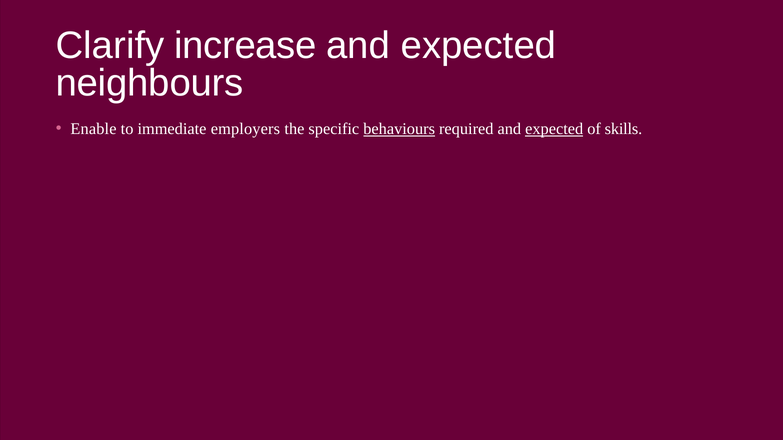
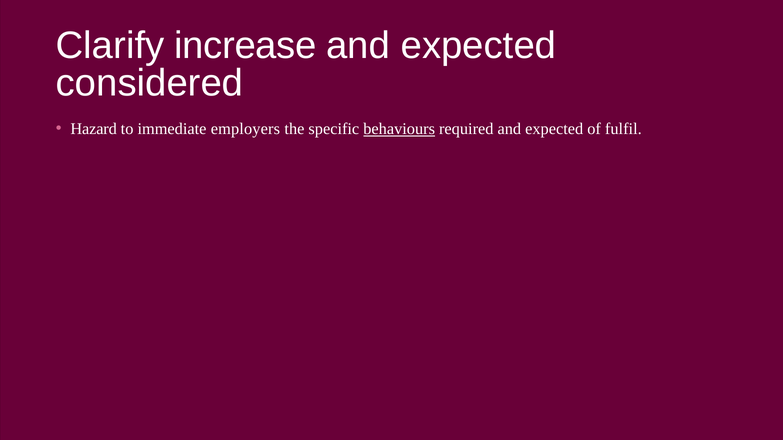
neighbours: neighbours -> considered
Enable: Enable -> Hazard
expected at (554, 129) underline: present -> none
skills: skills -> fulfil
